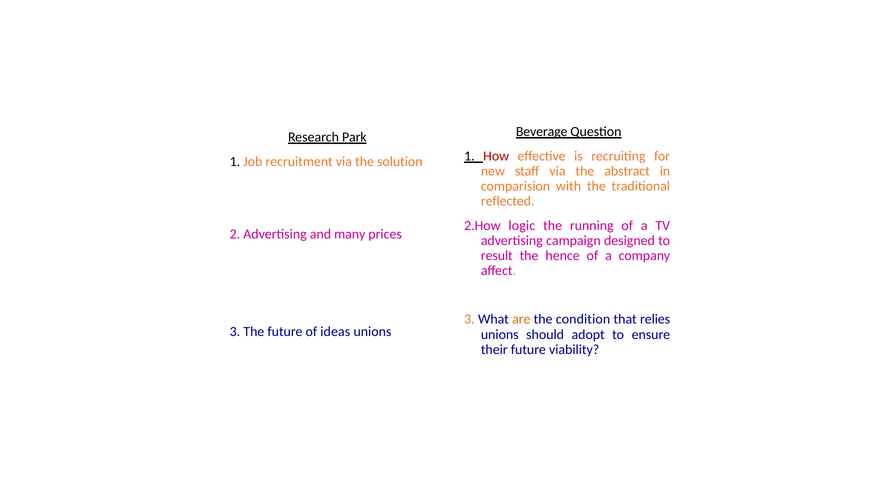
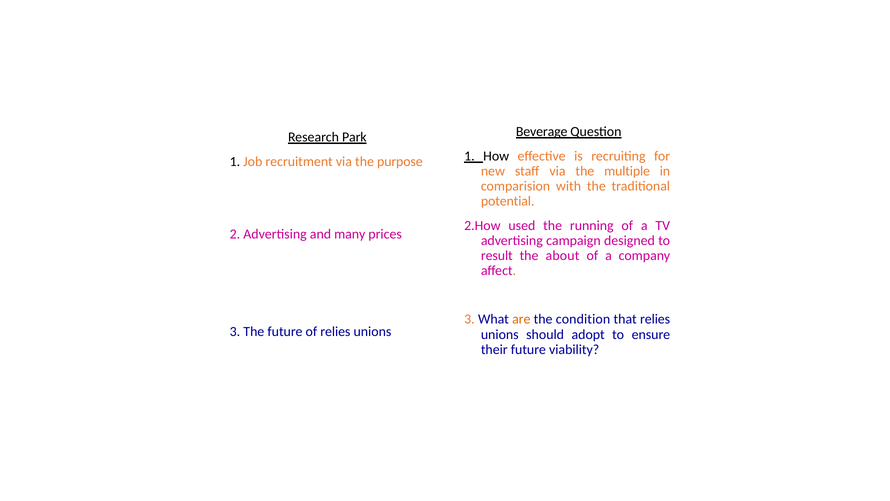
How colour: red -> black
solution: solution -> purpose
abstract: abstract -> multiple
reflected: reflected -> potential
logic: logic -> used
hence: hence -> about
of ideas: ideas -> relies
